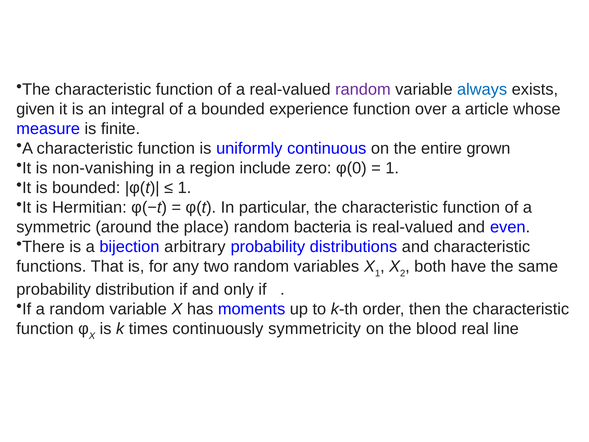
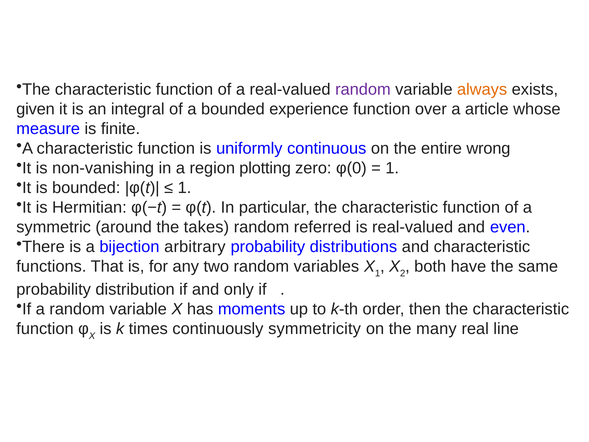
always colour: blue -> orange
grown: grown -> wrong
include: include -> plotting
place: place -> takes
bacteria: bacteria -> referred
blood: blood -> many
